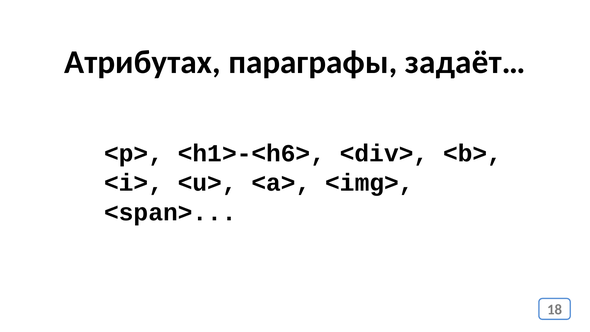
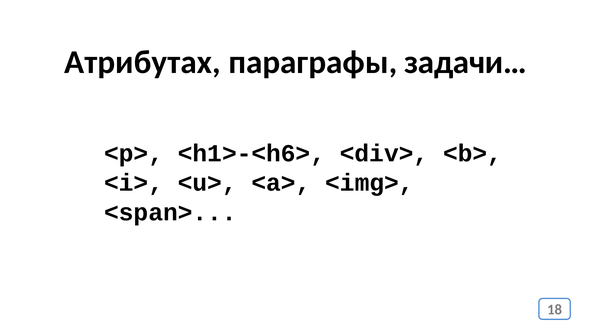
задаёт…: задаёт… -> задачи…
